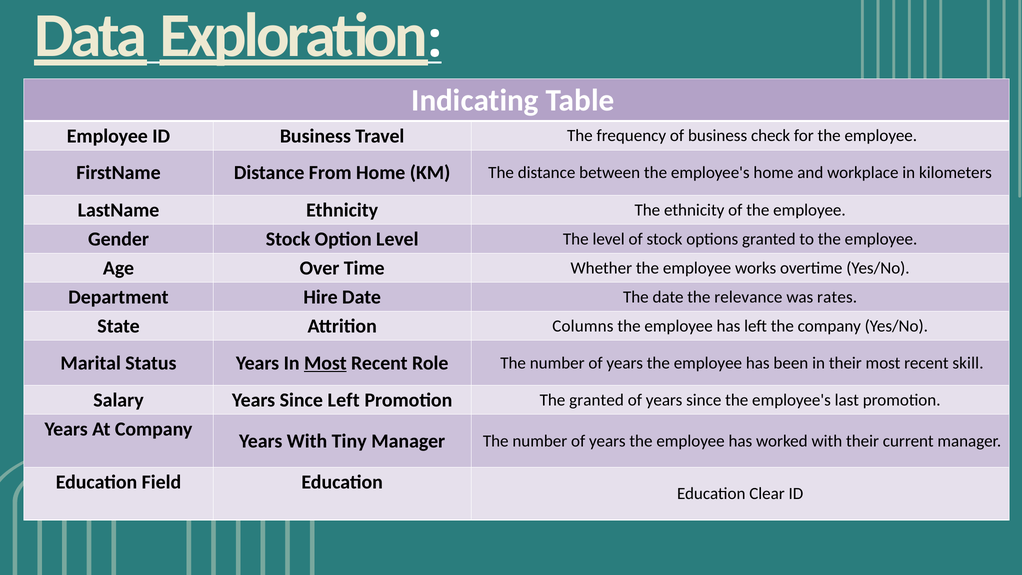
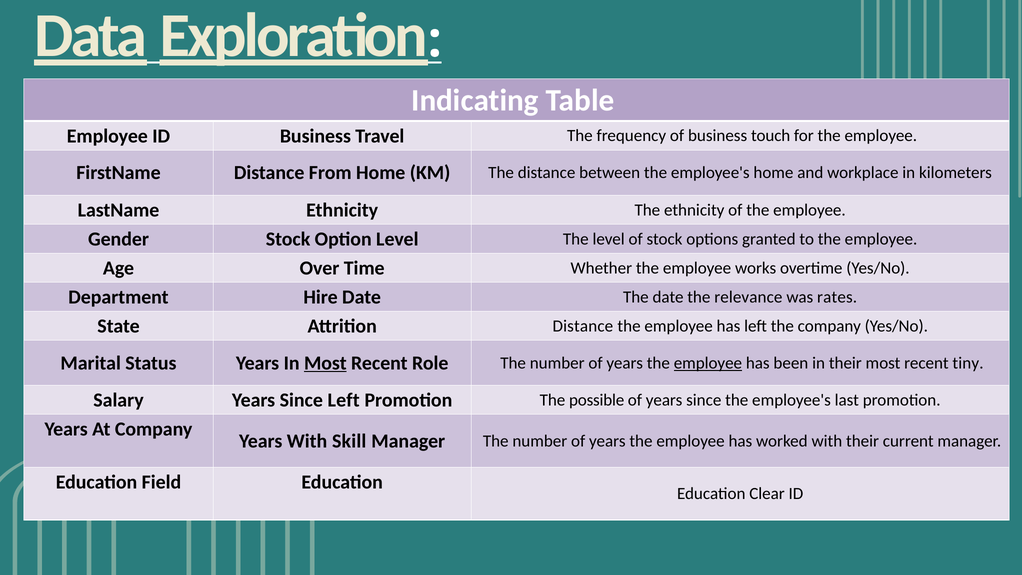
check: check -> touch
Attrition Columns: Columns -> Distance
employee at (708, 363) underline: none -> present
skill: skill -> tiny
The granted: granted -> possible
Tiny: Tiny -> Skill
